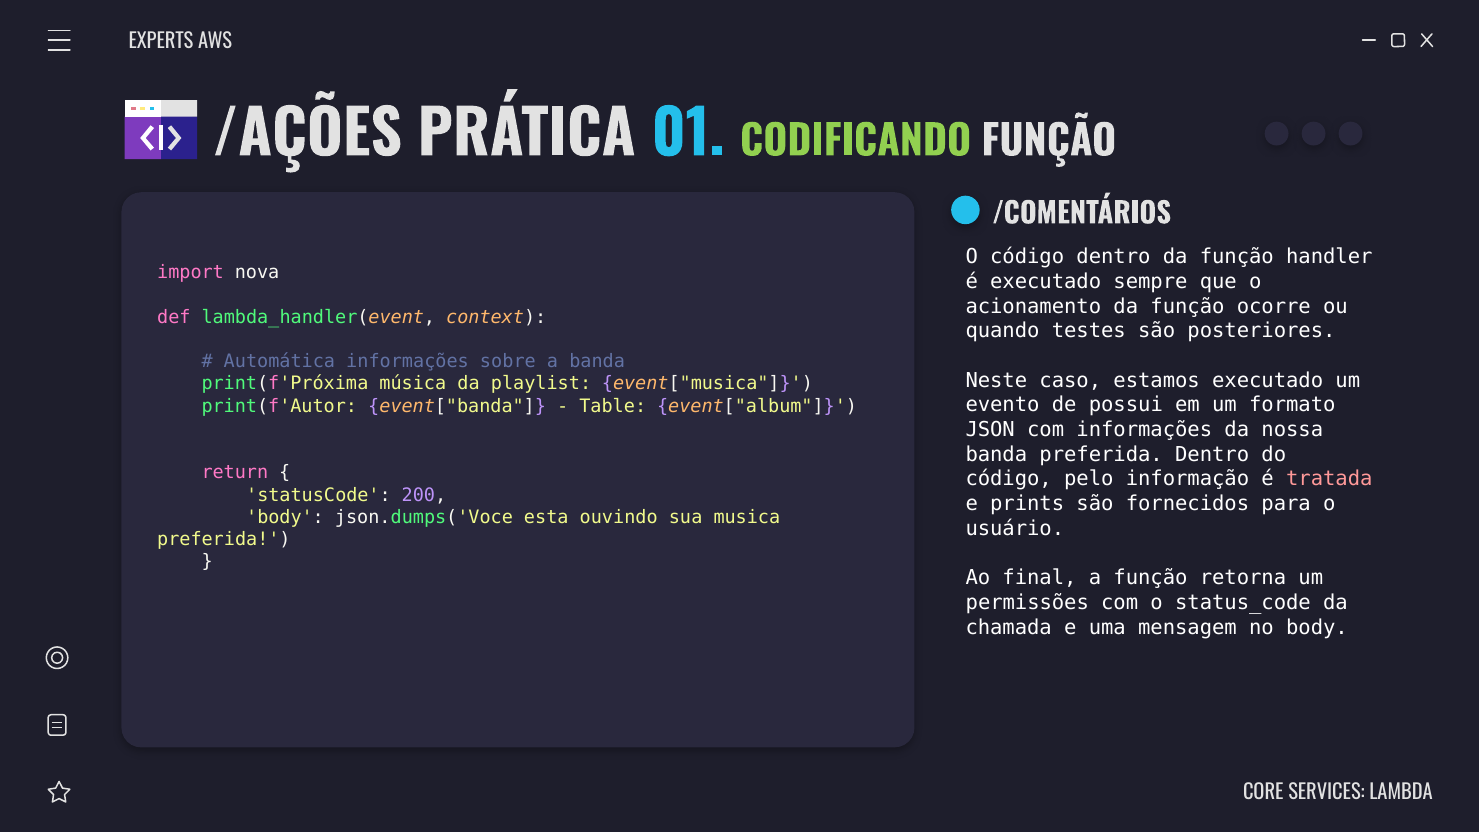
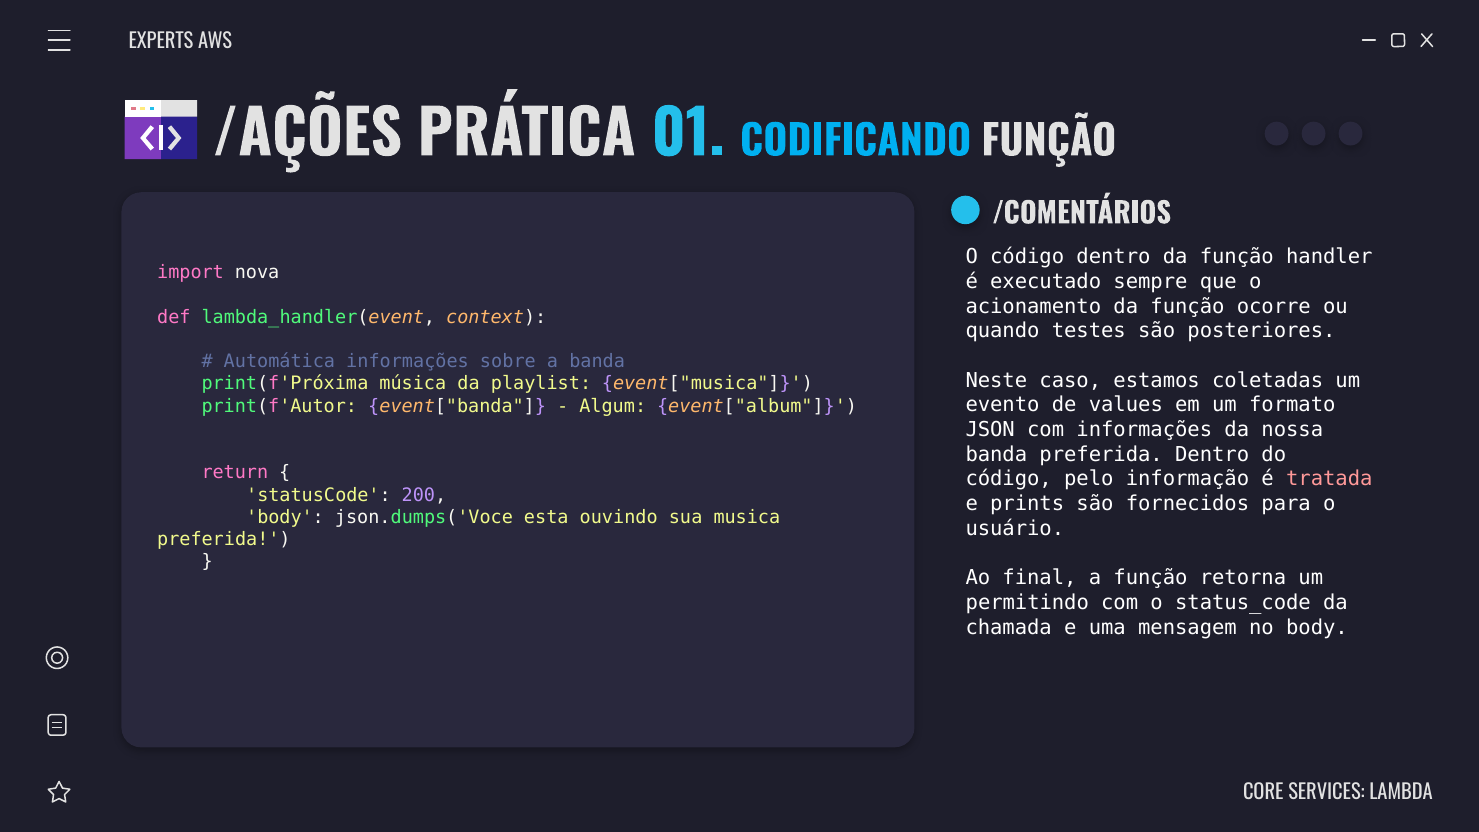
CODIFICANDO colour: light green -> light blue
estamos executado: executado -> coletadas
possui: possui -> values
Table: Table -> Algum
permissões: permissões -> permitindo
